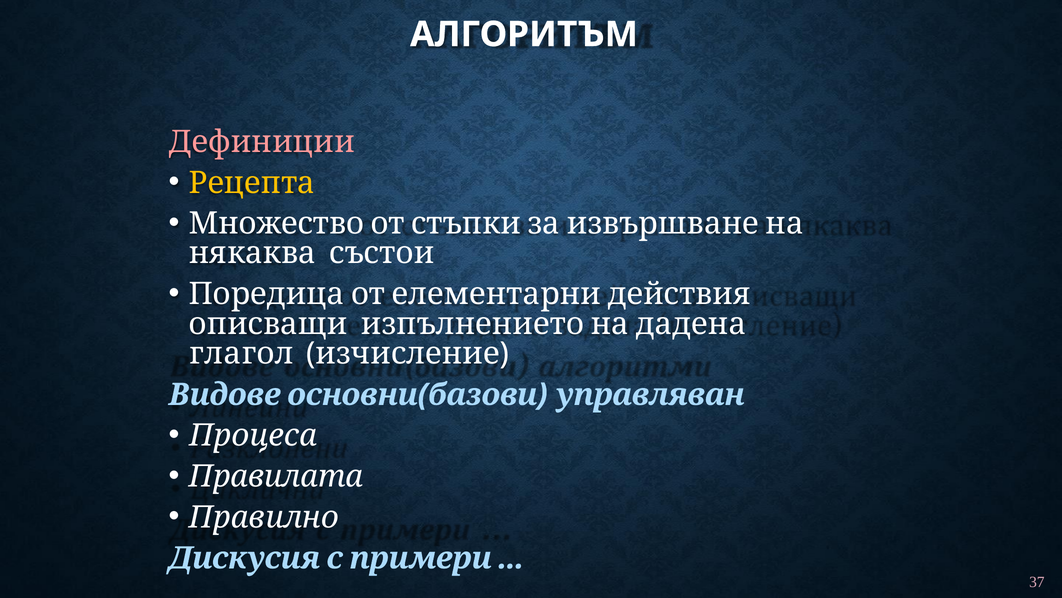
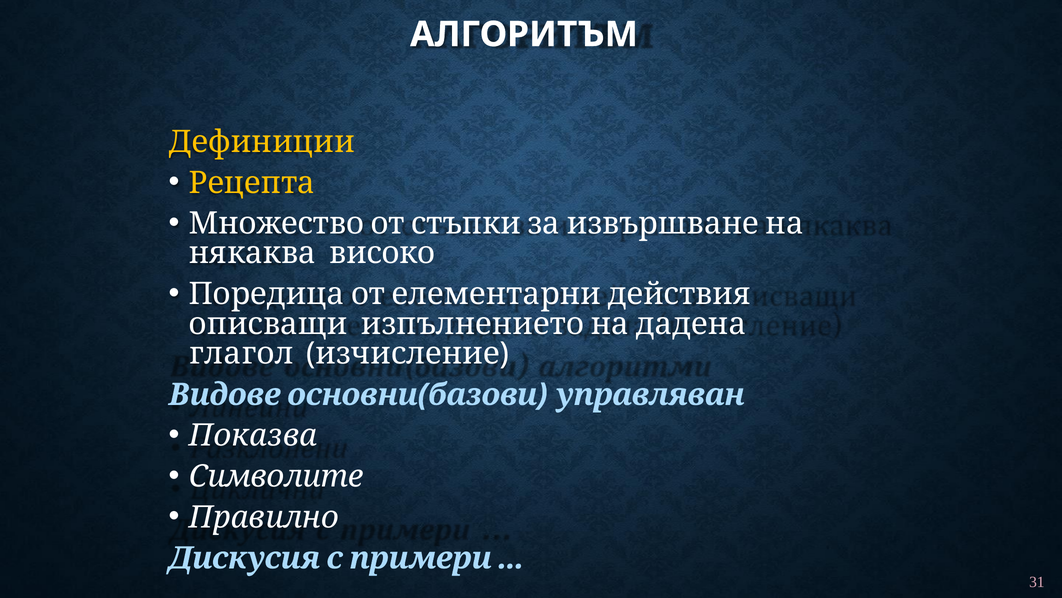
Дефиниции colour: pink -> yellow
състои: състои -> високо
Процеса: Процеса -> Показва
Правилата: Правилата -> Символите
37: 37 -> 31
